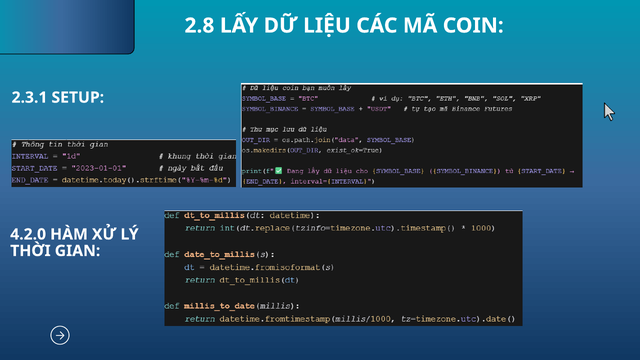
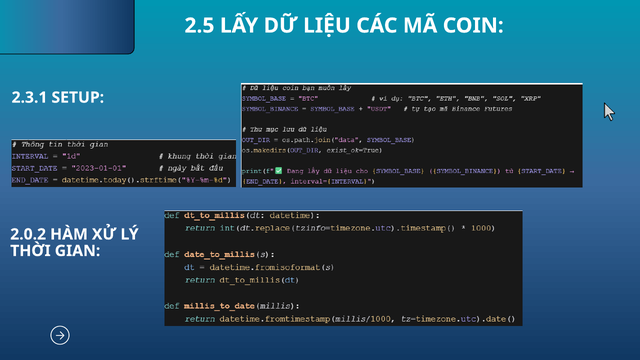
2.8: 2.8 -> 2.5
4.2.0: 4.2.0 -> 2.0.2
